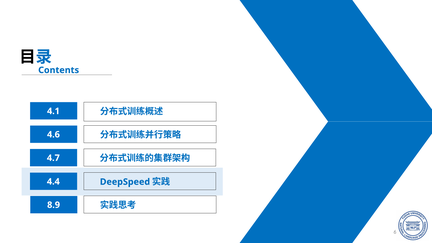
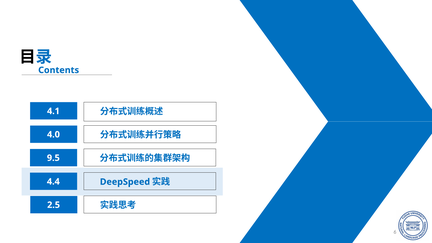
4.6: 4.6 -> 4.0
4.7: 4.7 -> 9.5
8.9: 8.9 -> 2.5
